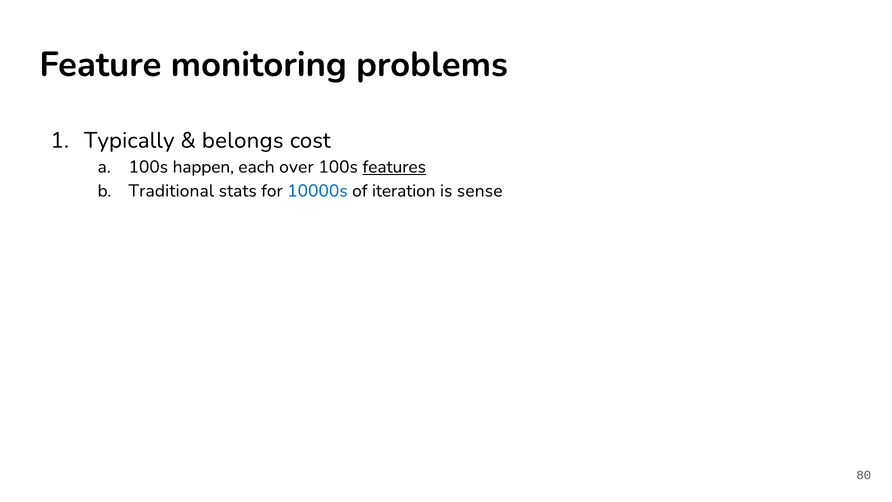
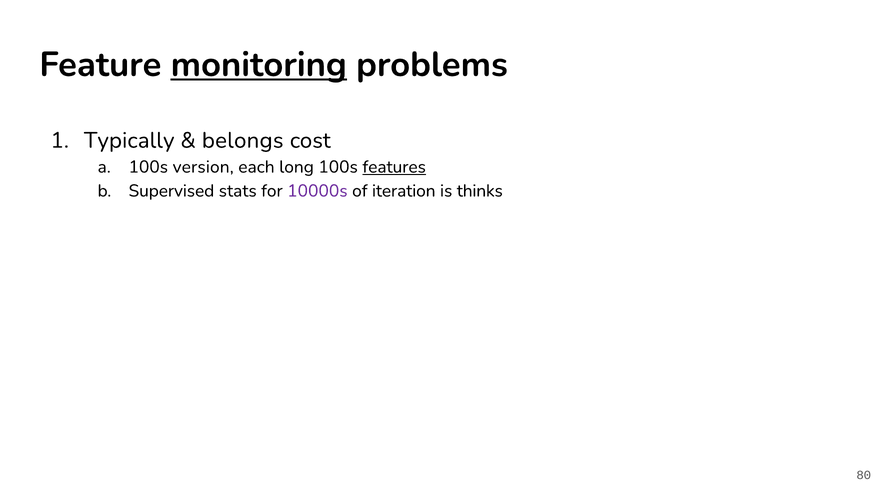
monitoring underline: none -> present
happen: happen -> version
over: over -> long
Traditional: Traditional -> Supervised
10000s colour: blue -> purple
sense: sense -> thinks
